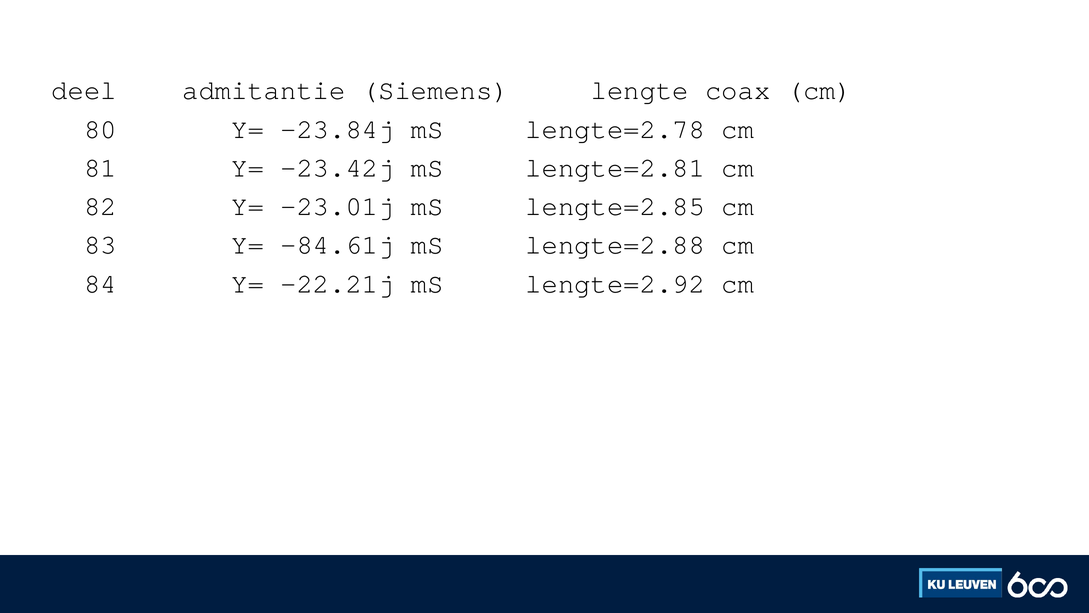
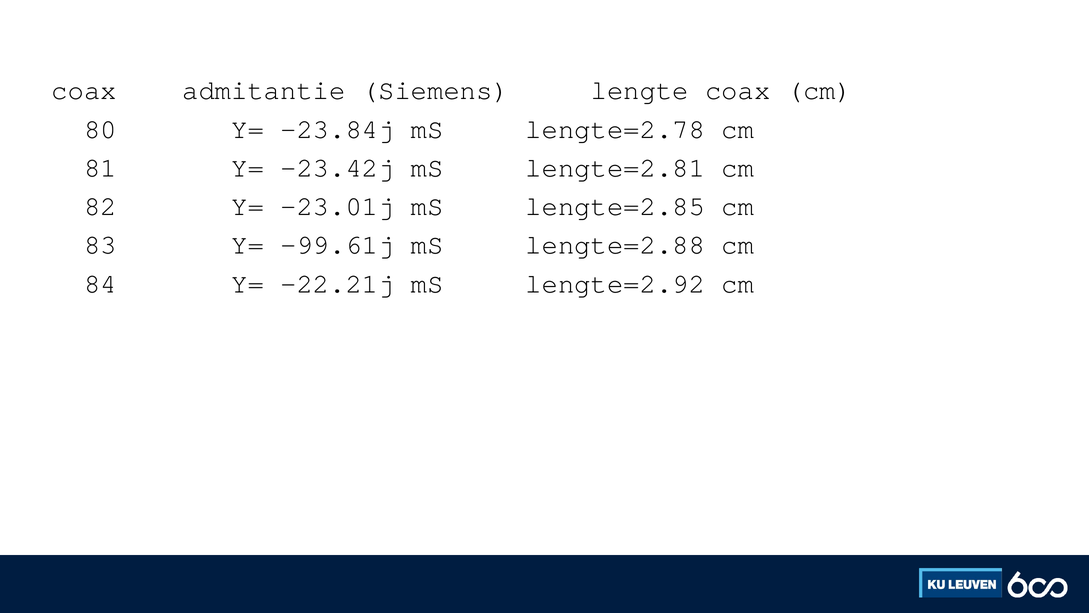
deel at (84, 90): deel -> coax
-84.61j: -84.61j -> -99.61j
